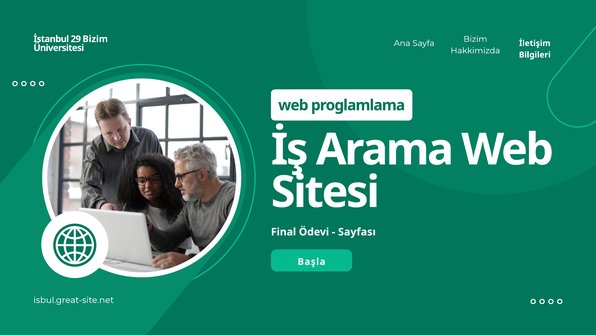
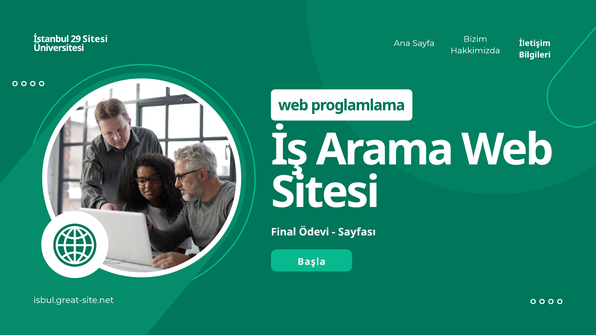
29 Bizim: Bizim -> Sitesi
